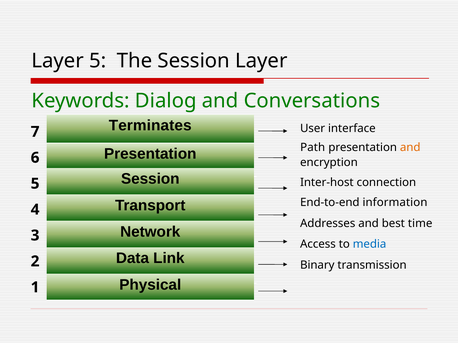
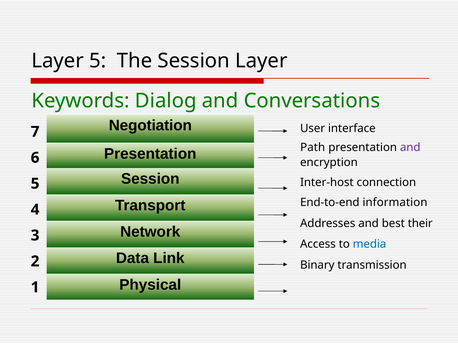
Terminates: Terminates -> Negotiation
and at (410, 148) colour: orange -> purple
time: time -> their
